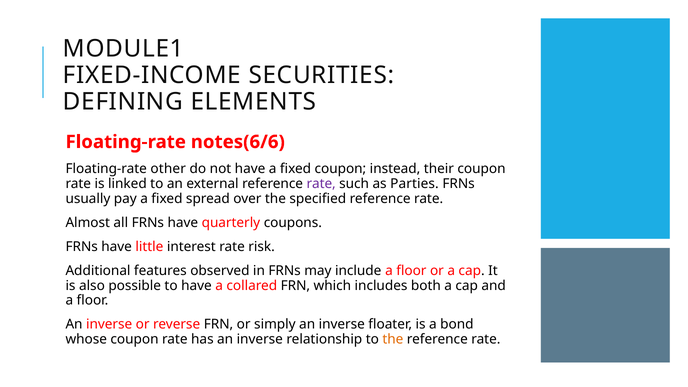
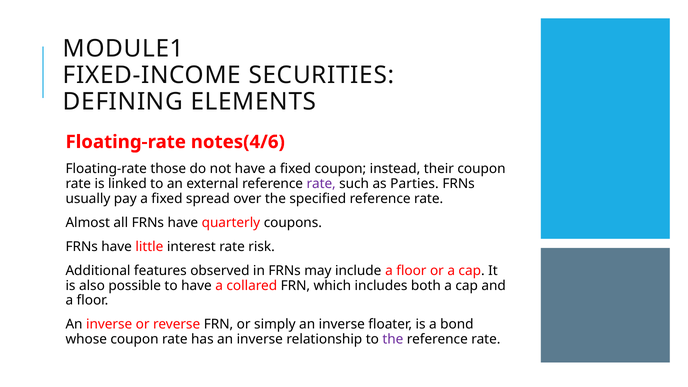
notes(6/6: notes(6/6 -> notes(4/6
other: other -> those
the at (393, 339) colour: orange -> purple
